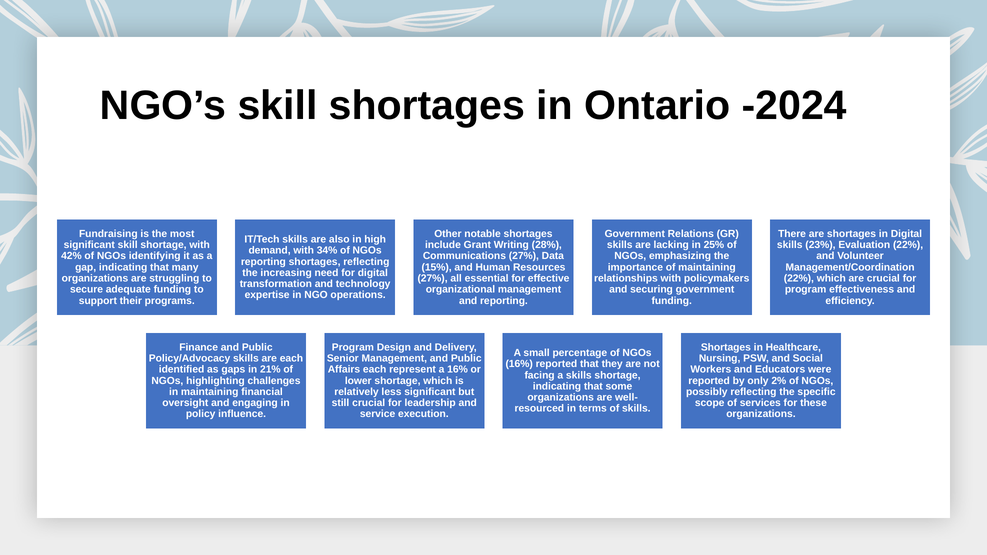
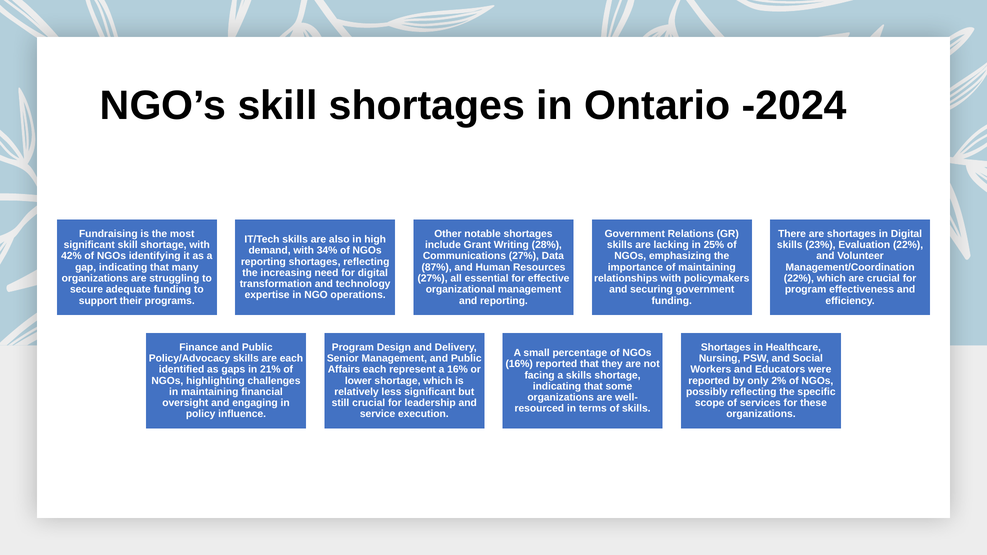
15%: 15% -> 87%
